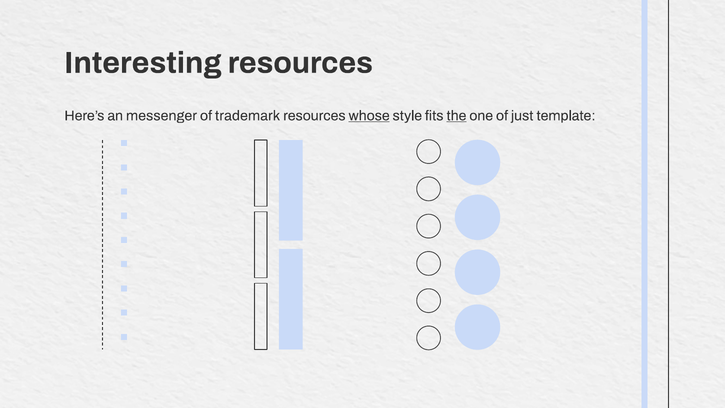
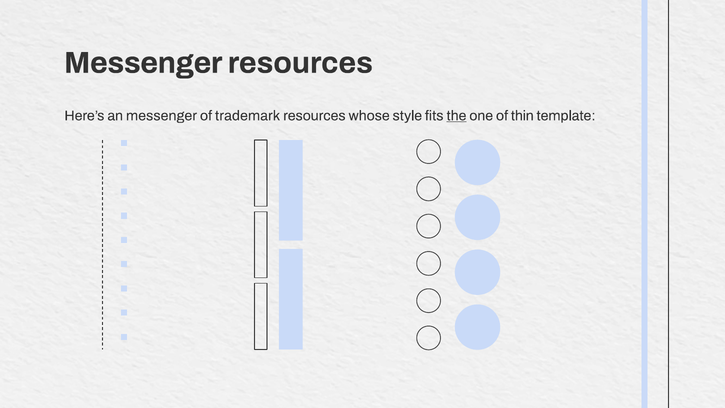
Interesting at (143, 63): Interesting -> Messenger
whose underline: present -> none
just: just -> thin
